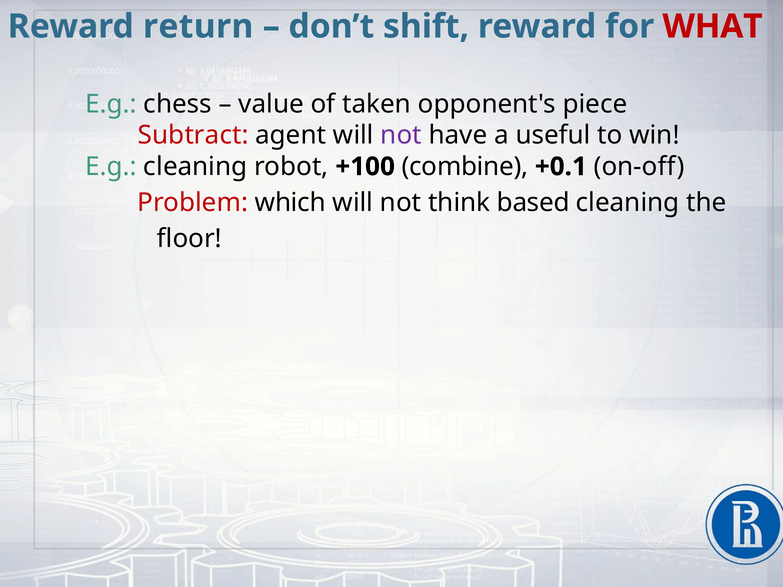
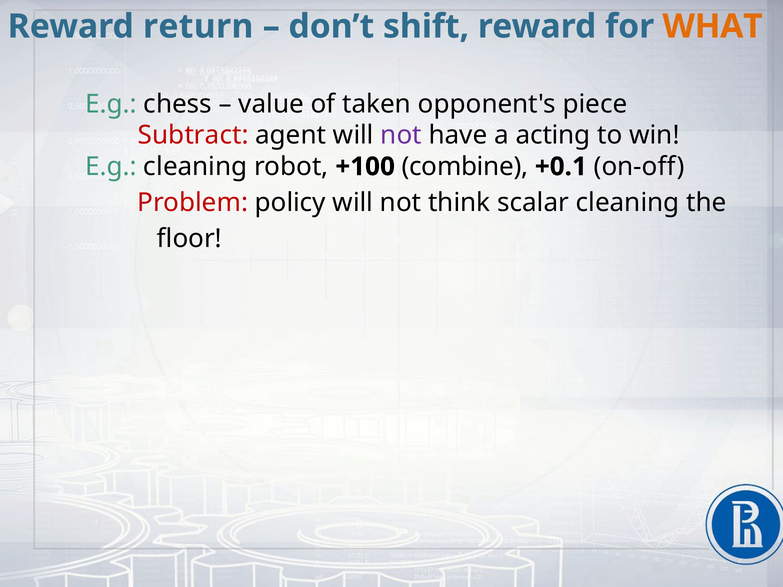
WHAT colour: red -> orange
useful: useful -> acting
which: which -> policy
based: based -> scalar
